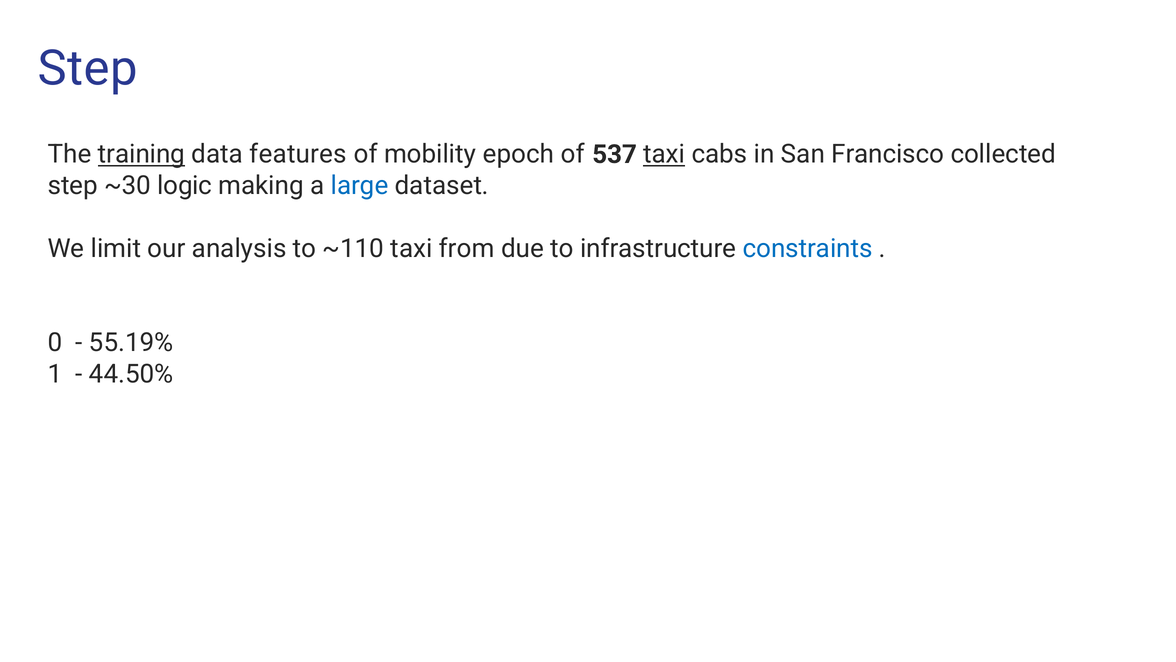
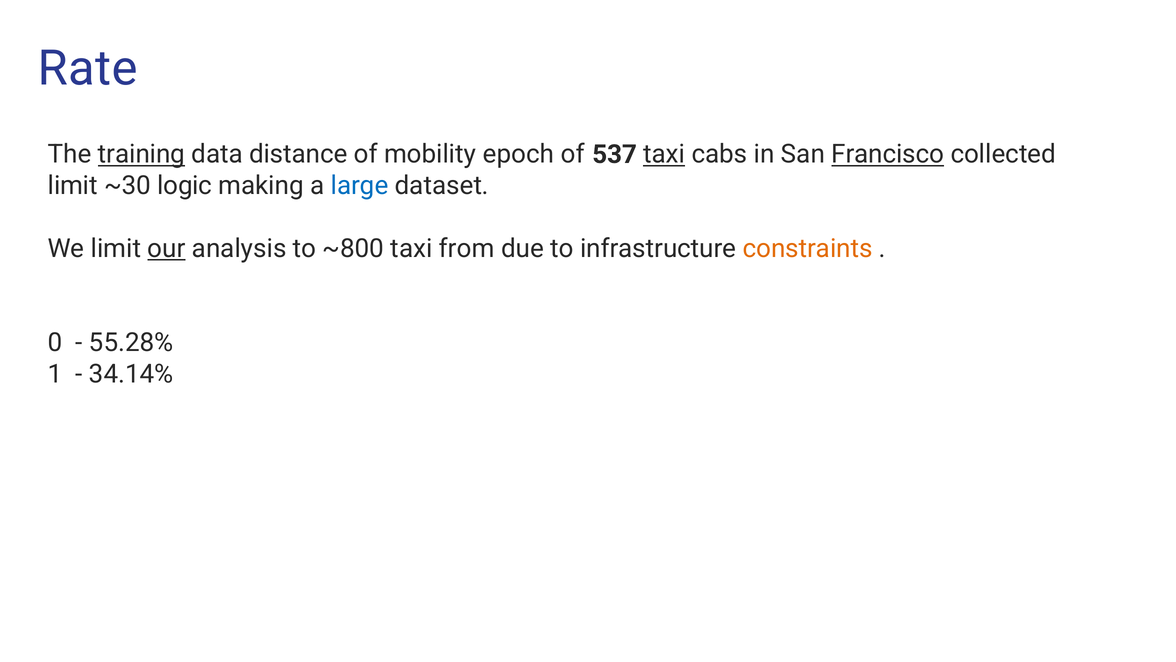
Step at (88, 69): Step -> Rate
features: features -> distance
Francisco underline: none -> present
step at (73, 186): step -> limit
our underline: none -> present
~110: ~110 -> ~800
constraints colour: blue -> orange
55.19%: 55.19% -> 55.28%
44.50%: 44.50% -> 34.14%
